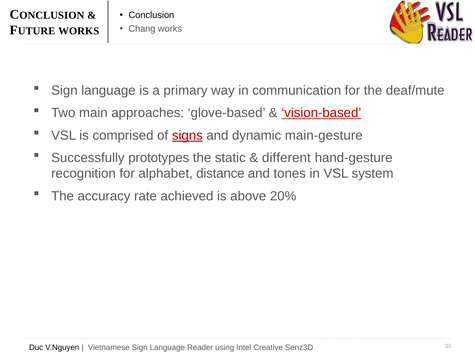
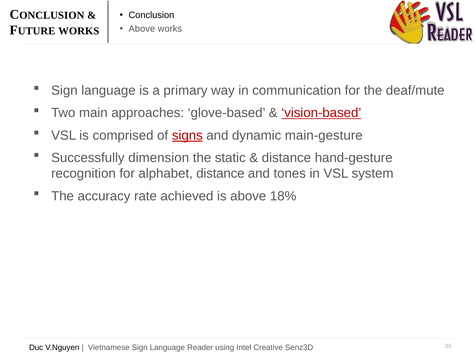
Chang at (142, 29): Chang -> Above
prototypes: prototypes -> dimension
different at (286, 158): different -> distance
20%: 20% -> 18%
